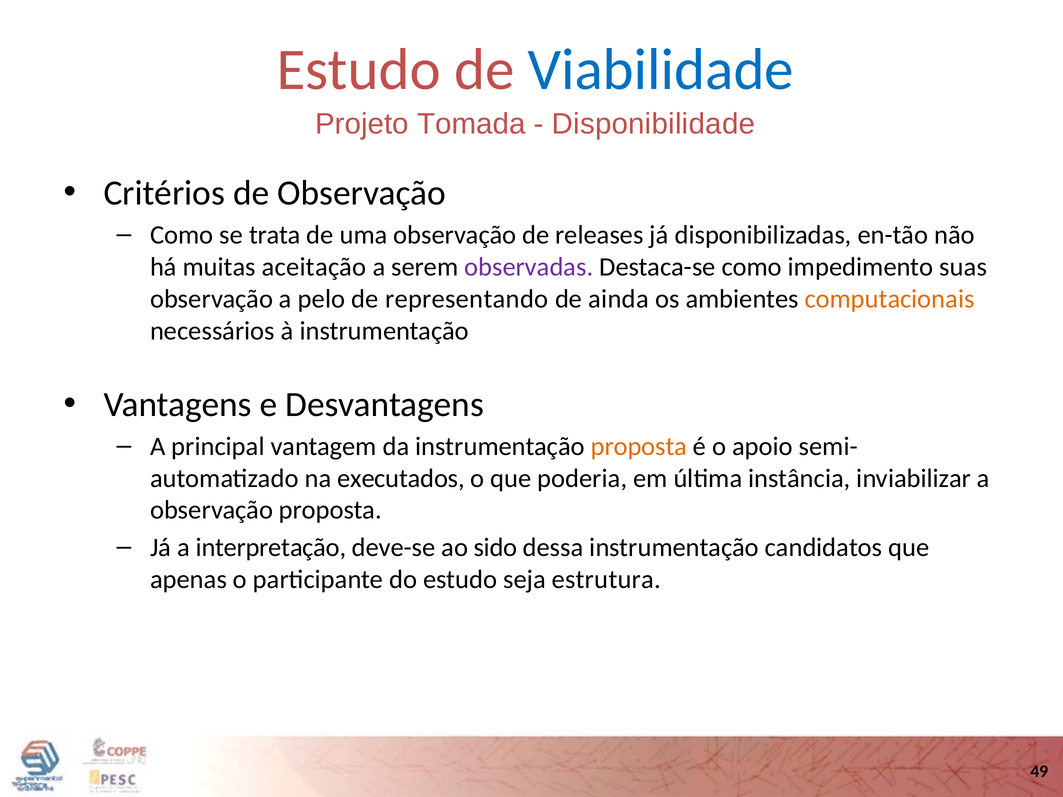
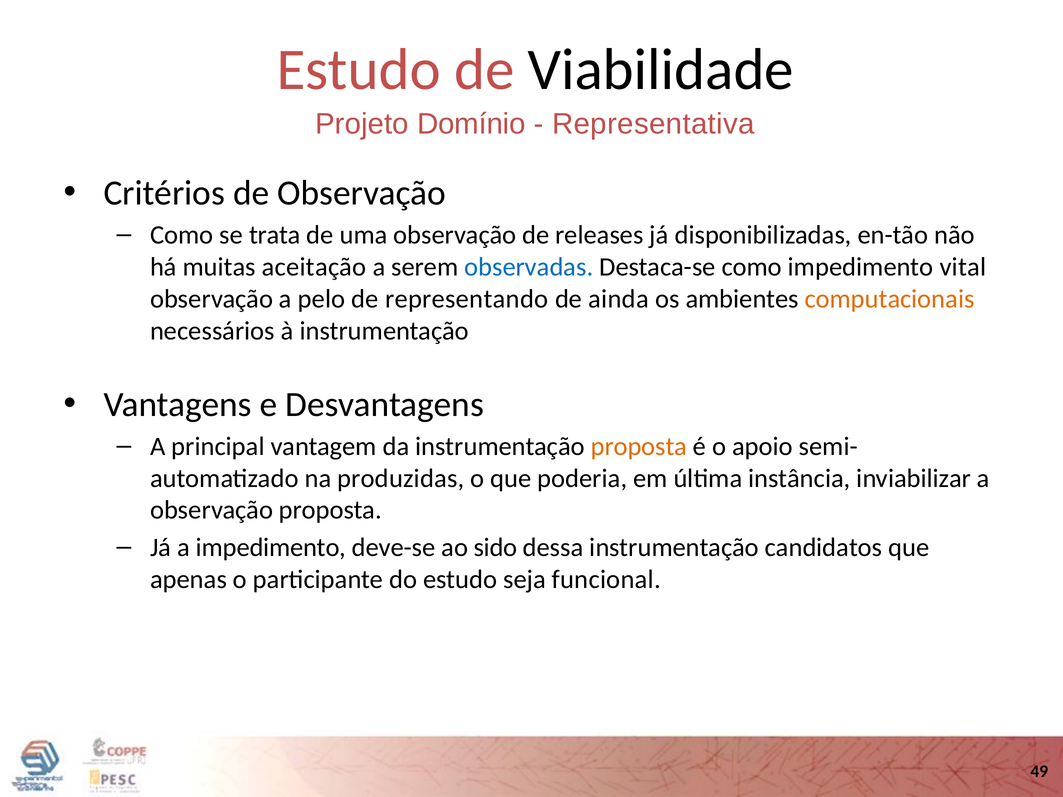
Viabilidade colour: blue -> black
Tomada: Tomada -> Domínio
Disponibilidade: Disponibilidade -> Representativa
observadas colour: purple -> blue
suas: suas -> vital
executados: executados -> produzidas
a interpretação: interpretação -> impedimento
estrutura: estrutura -> funcional
